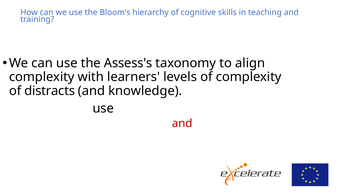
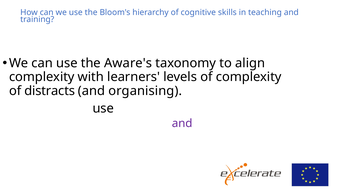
Assess's: Assess's -> Aware's
knowledge: knowledge -> organising
and at (182, 124) colour: red -> purple
